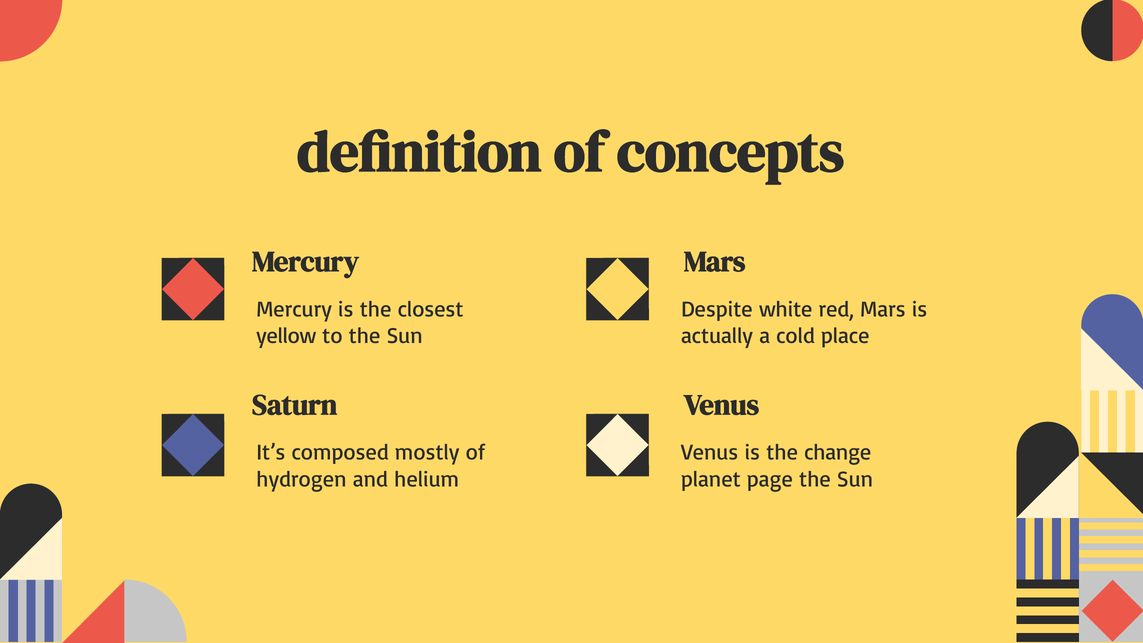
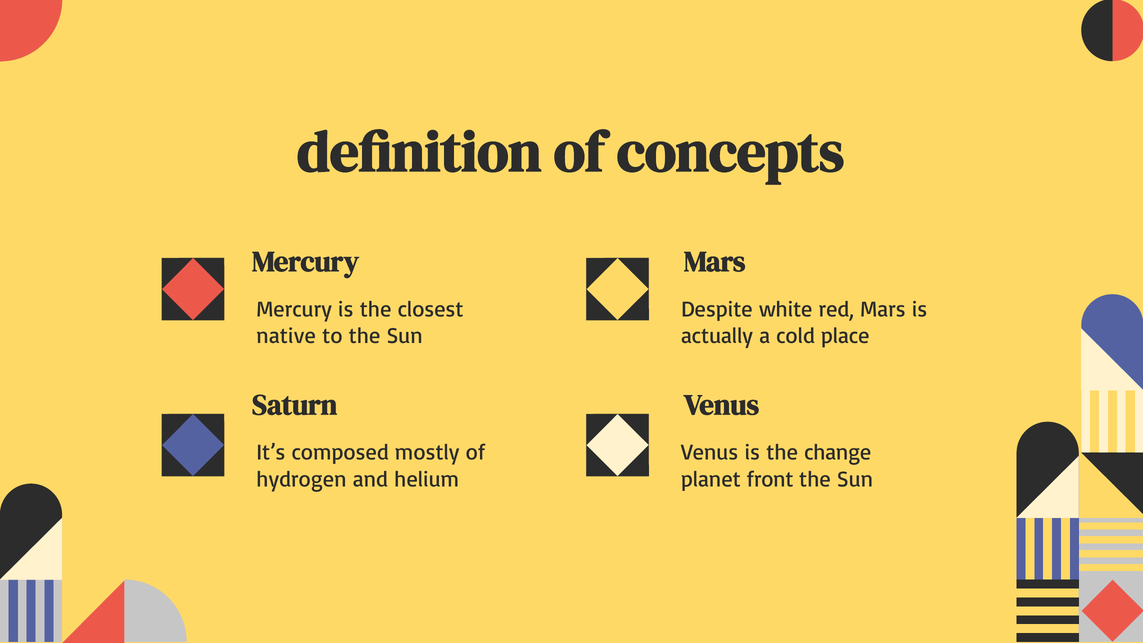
yellow: yellow -> native
page: page -> front
